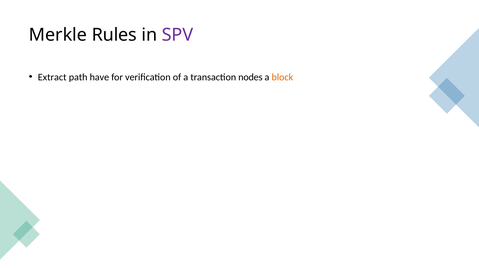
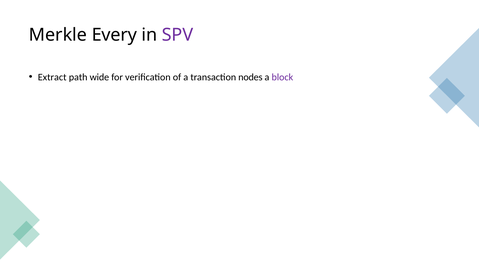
Rules: Rules -> Every
have: have -> wide
block colour: orange -> purple
